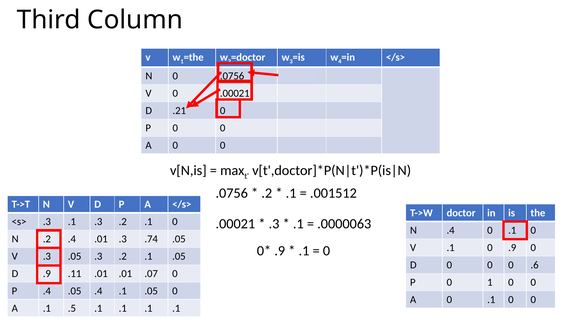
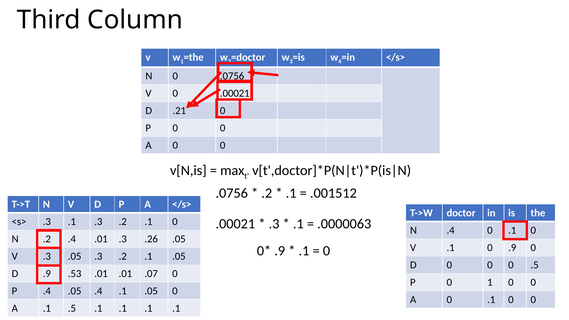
.74: .74 -> .26
0 .6: .6 -> .5
.11: .11 -> .53
